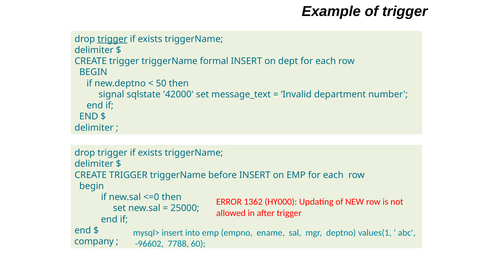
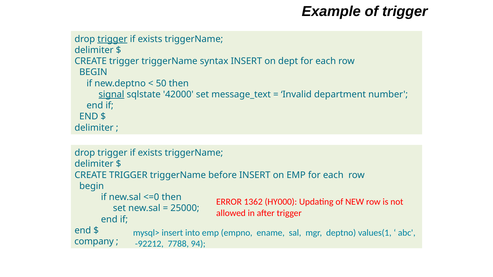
formal: formal -> syntax
signal underline: none -> present
-96602: -96602 -> -92212
60: 60 -> 94
